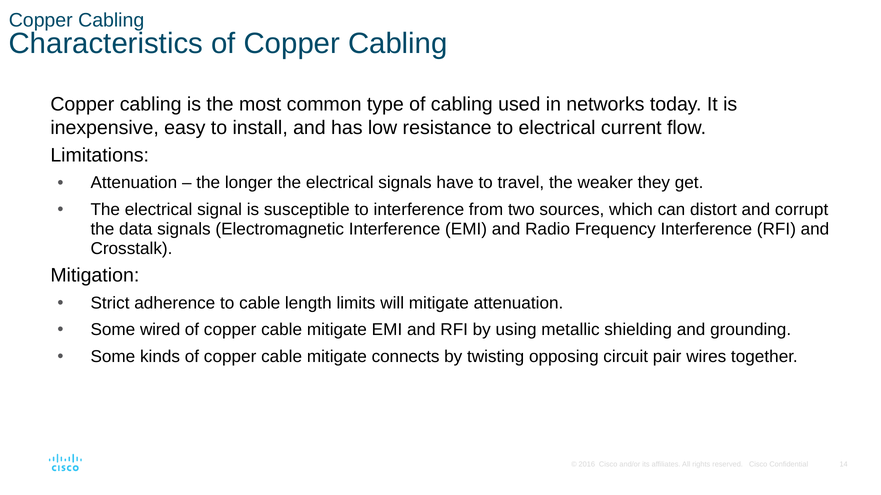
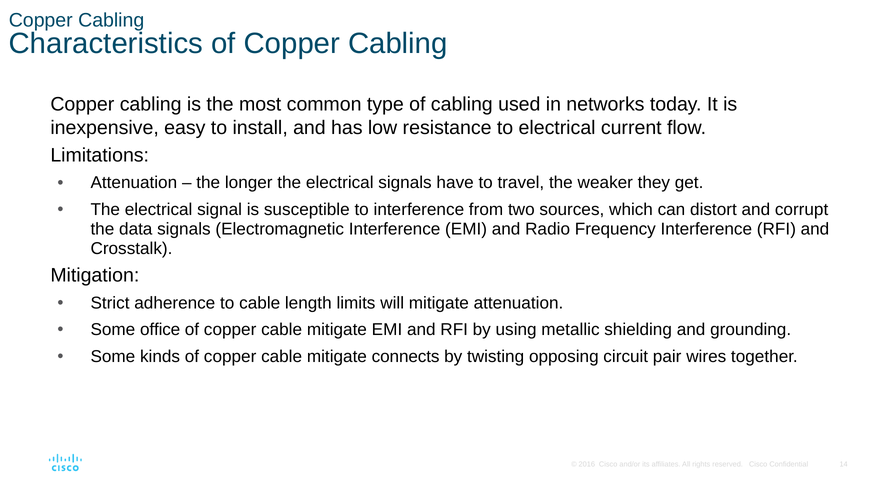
wired: wired -> office
